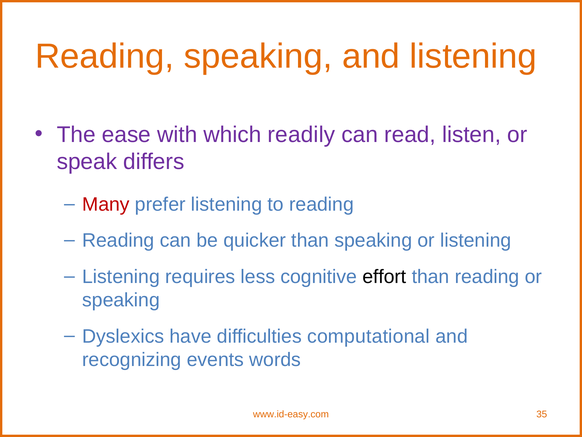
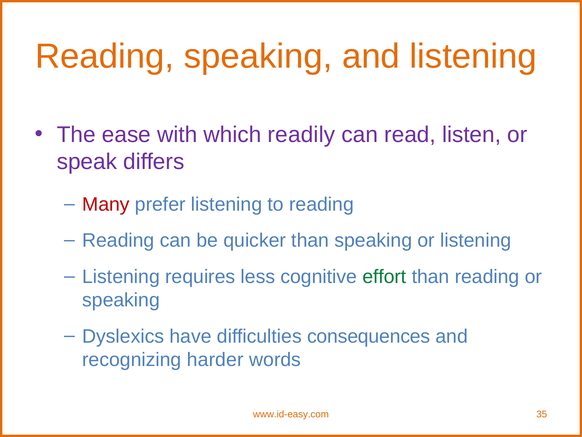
effort colour: black -> green
computational: computational -> consequences
events: events -> harder
